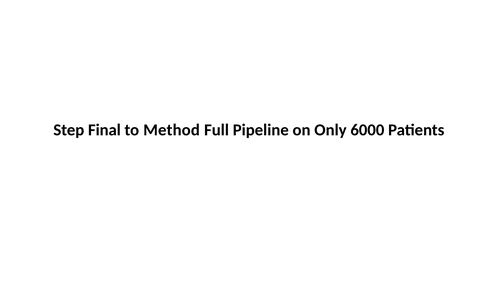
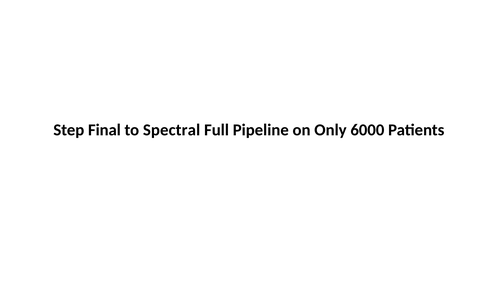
Method: Method -> Spectral
